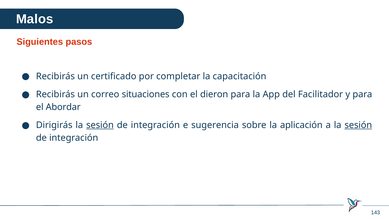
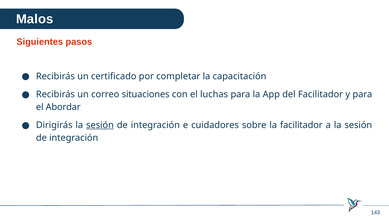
dieron: dieron -> luchas
sugerencia: sugerencia -> cuidadores
la aplicación: aplicación -> facilitador
sesión at (358, 125) underline: present -> none
